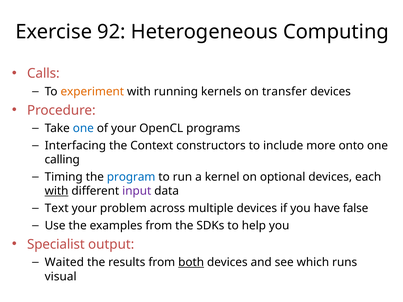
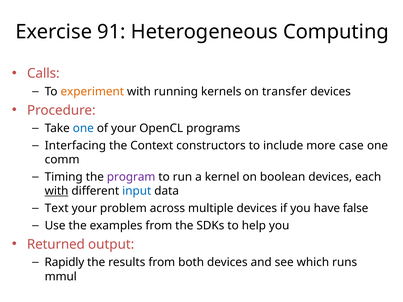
92: 92 -> 91
onto: onto -> case
calling: calling -> comm
program colour: blue -> purple
optional: optional -> boolean
input colour: purple -> blue
Specialist: Specialist -> Returned
Waited: Waited -> Rapidly
both underline: present -> none
visual: visual -> mmul
